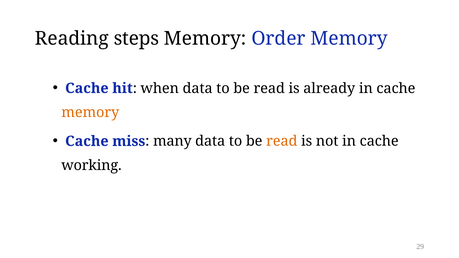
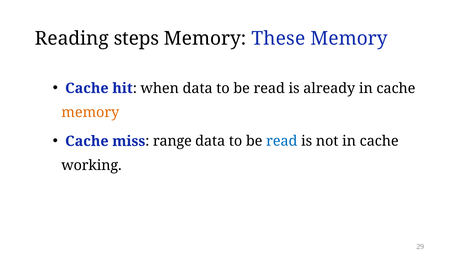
Order: Order -> These
many: many -> range
read at (282, 141) colour: orange -> blue
